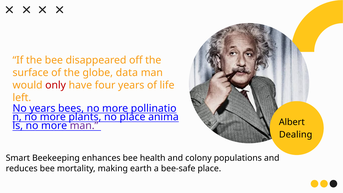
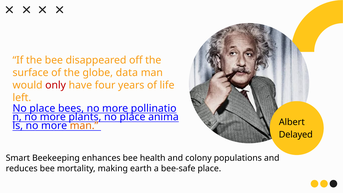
years at (42, 108): years -> place
man at (84, 126) colour: purple -> orange
Dealing: Dealing -> Delayed
